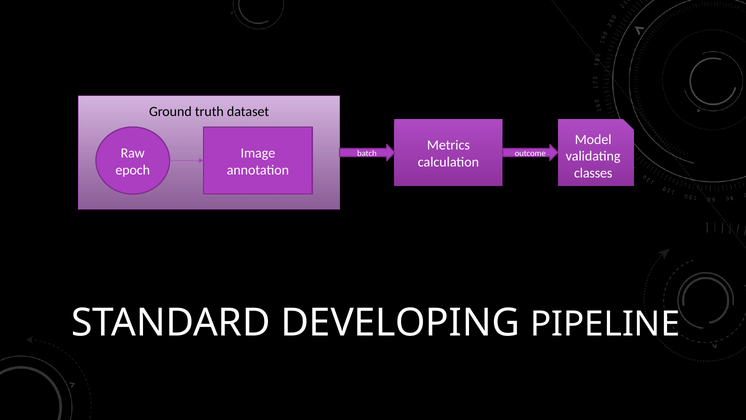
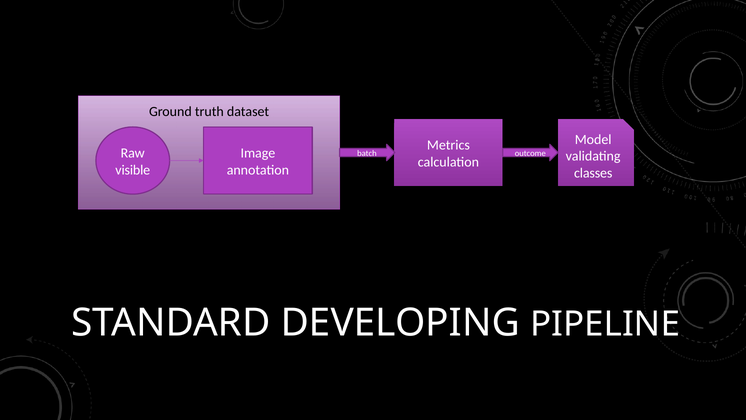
epoch: epoch -> visible
